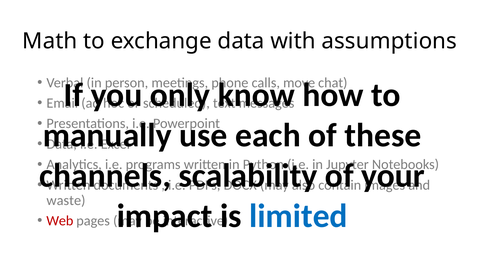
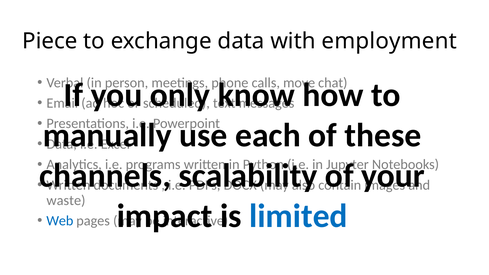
Math: Math -> Piece
assumptions: assumptions -> employment
Web colour: red -> blue
